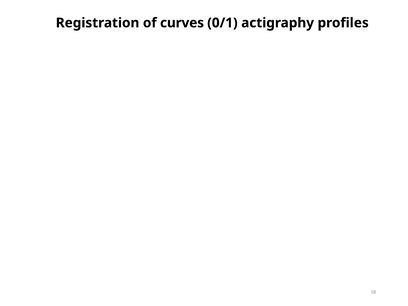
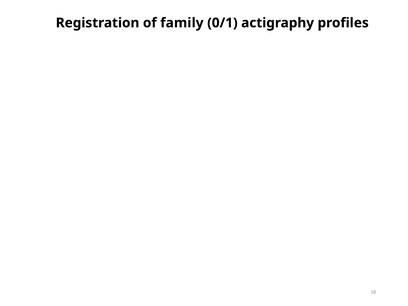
curves: curves -> family
